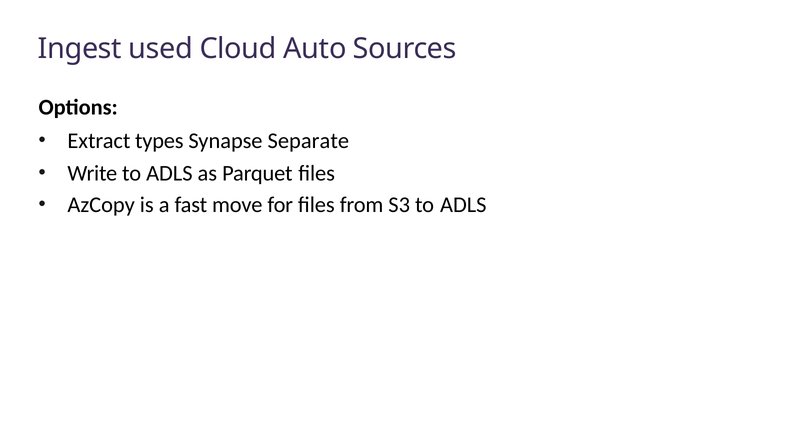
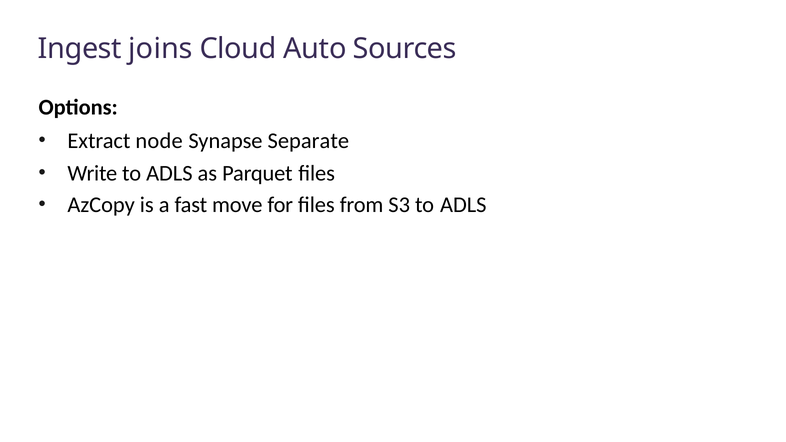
used: used -> joins
types: types -> node
